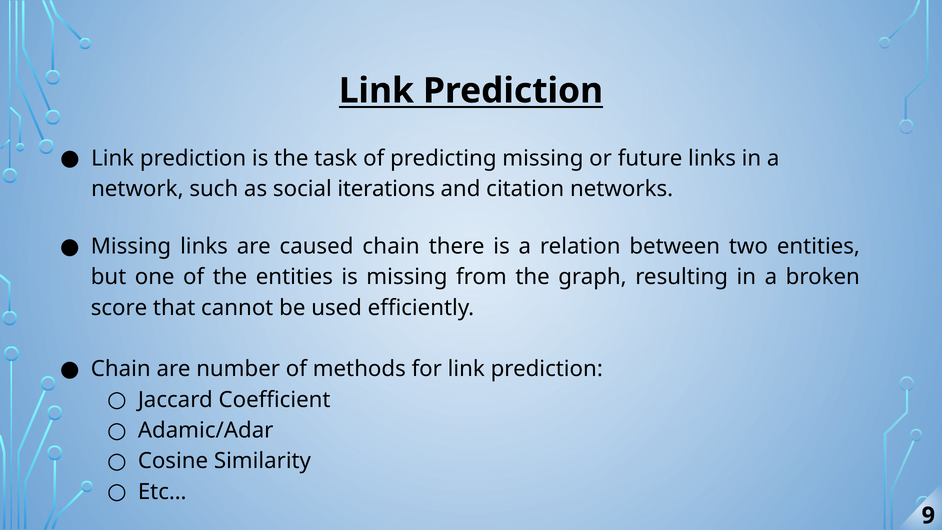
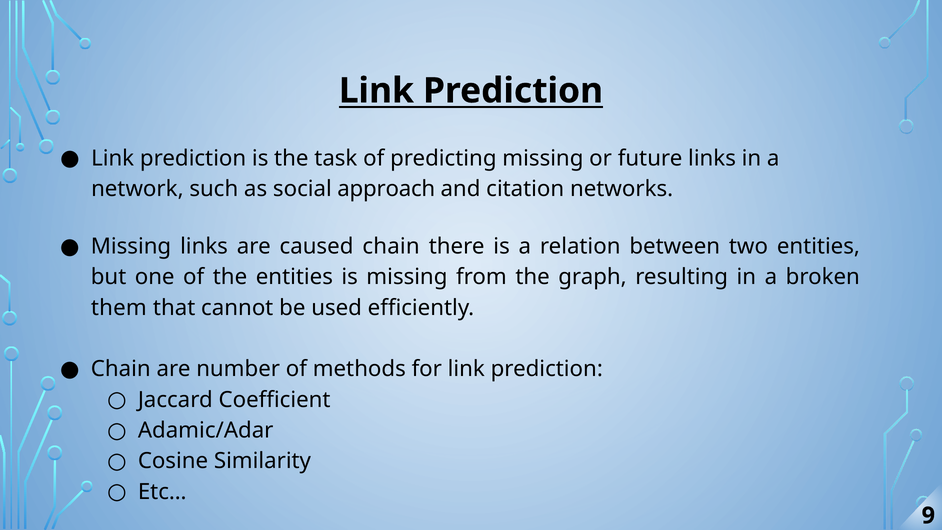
iterations: iterations -> approach
score: score -> them
